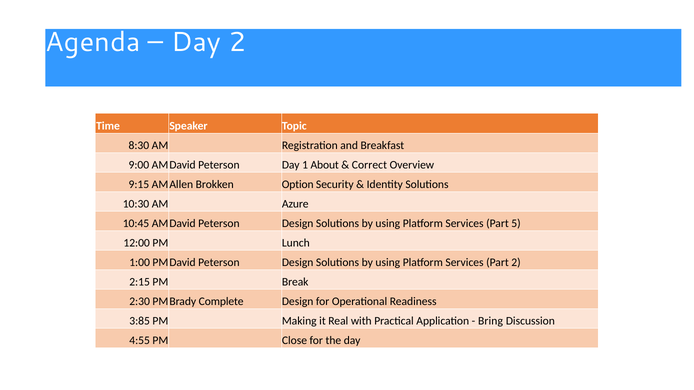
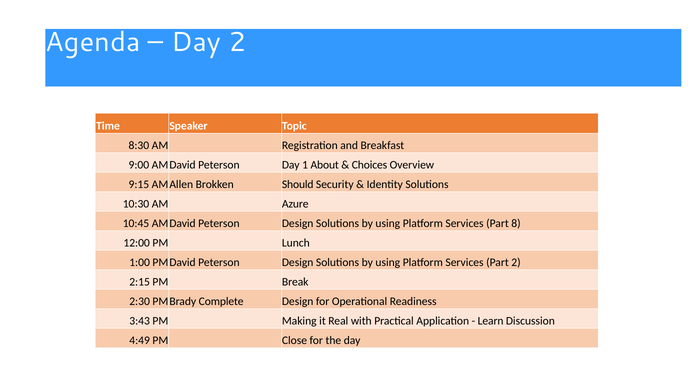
Correct: Correct -> Choices
Option: Option -> Should
5: 5 -> 8
3:85: 3:85 -> 3:43
Bring: Bring -> Learn
4:55: 4:55 -> 4:49
